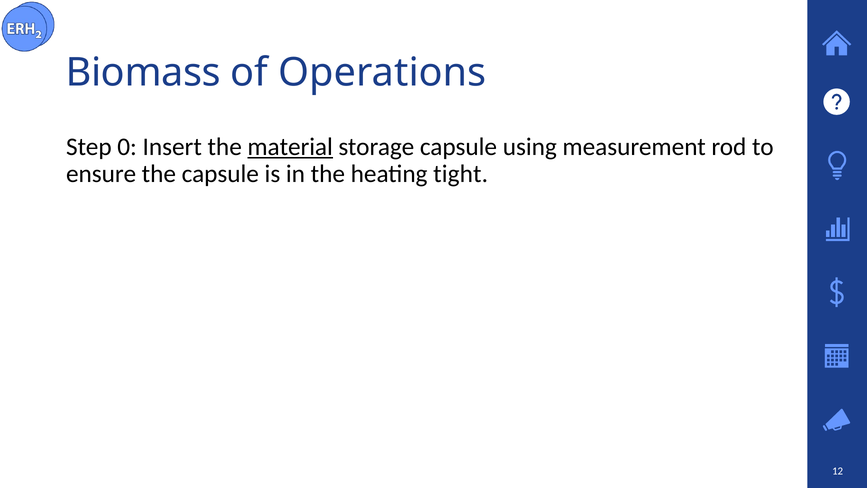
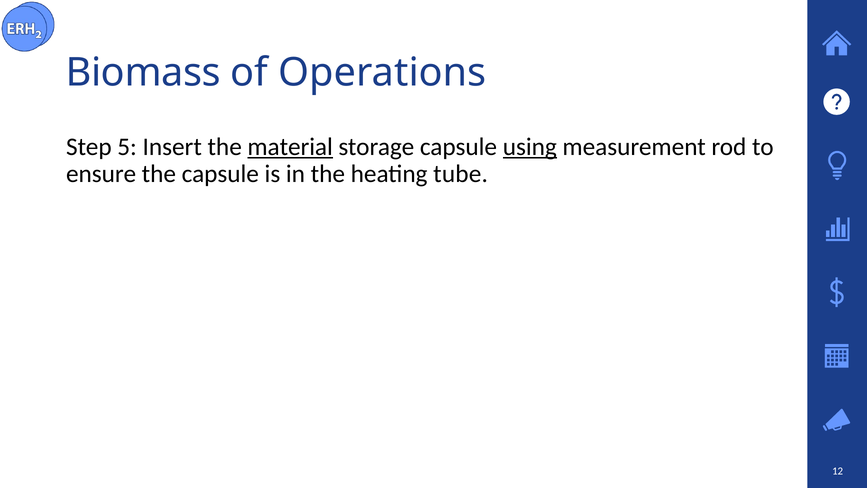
0: 0 -> 5
using underline: none -> present
tight: tight -> tube
